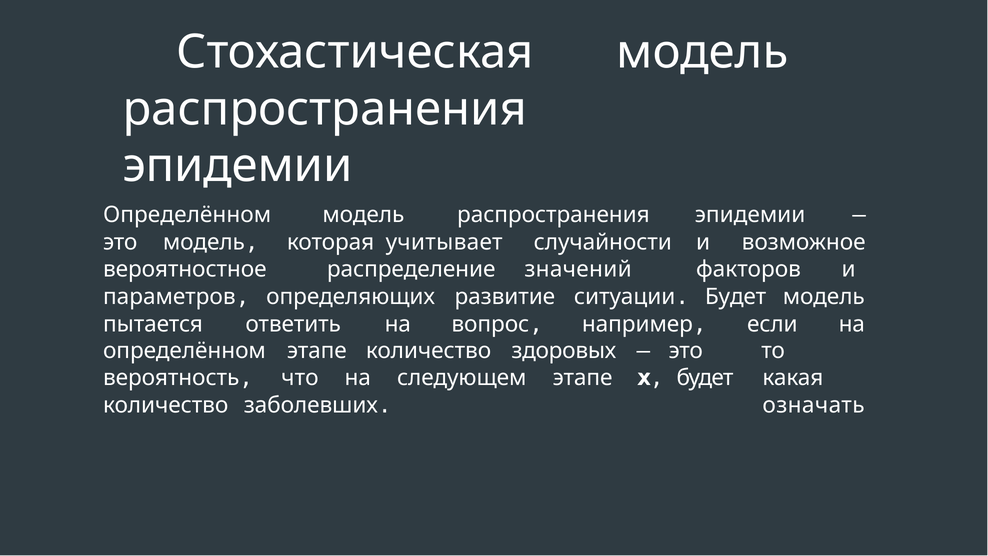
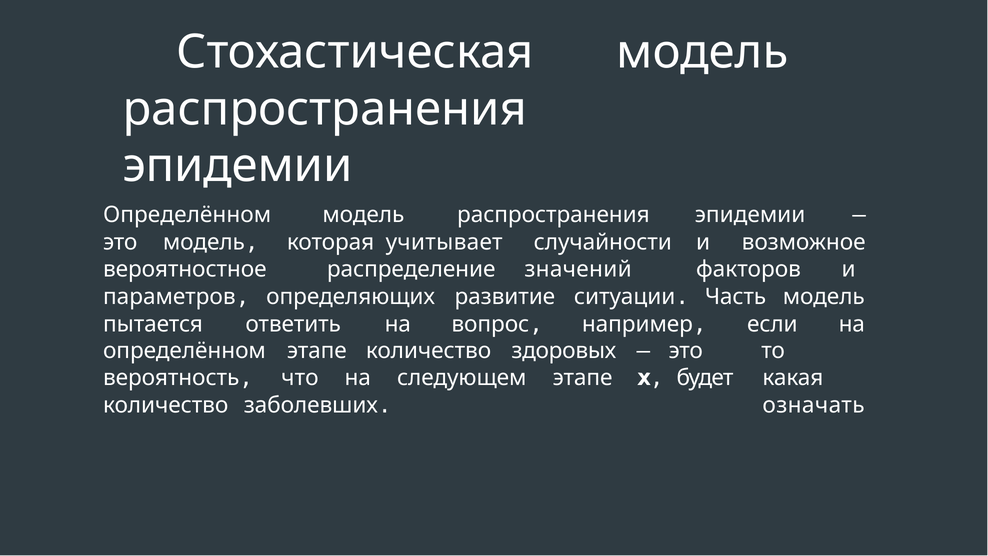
Будет at (736, 297): Будет -> Часть
